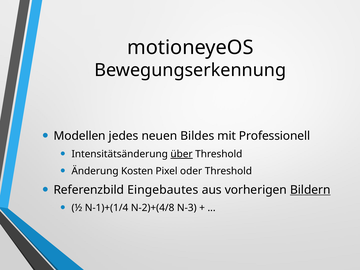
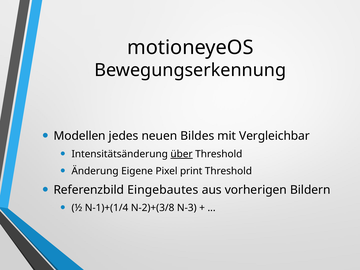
Professionell: Professionell -> Vergleichbar
Kosten: Kosten -> Eigene
oder: oder -> print
Bildern underline: present -> none
N-2)+(4/8: N-2)+(4/8 -> N-2)+(3/8
